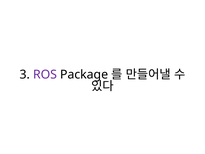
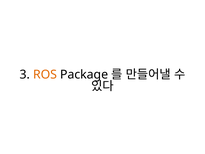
ROS colour: purple -> orange
